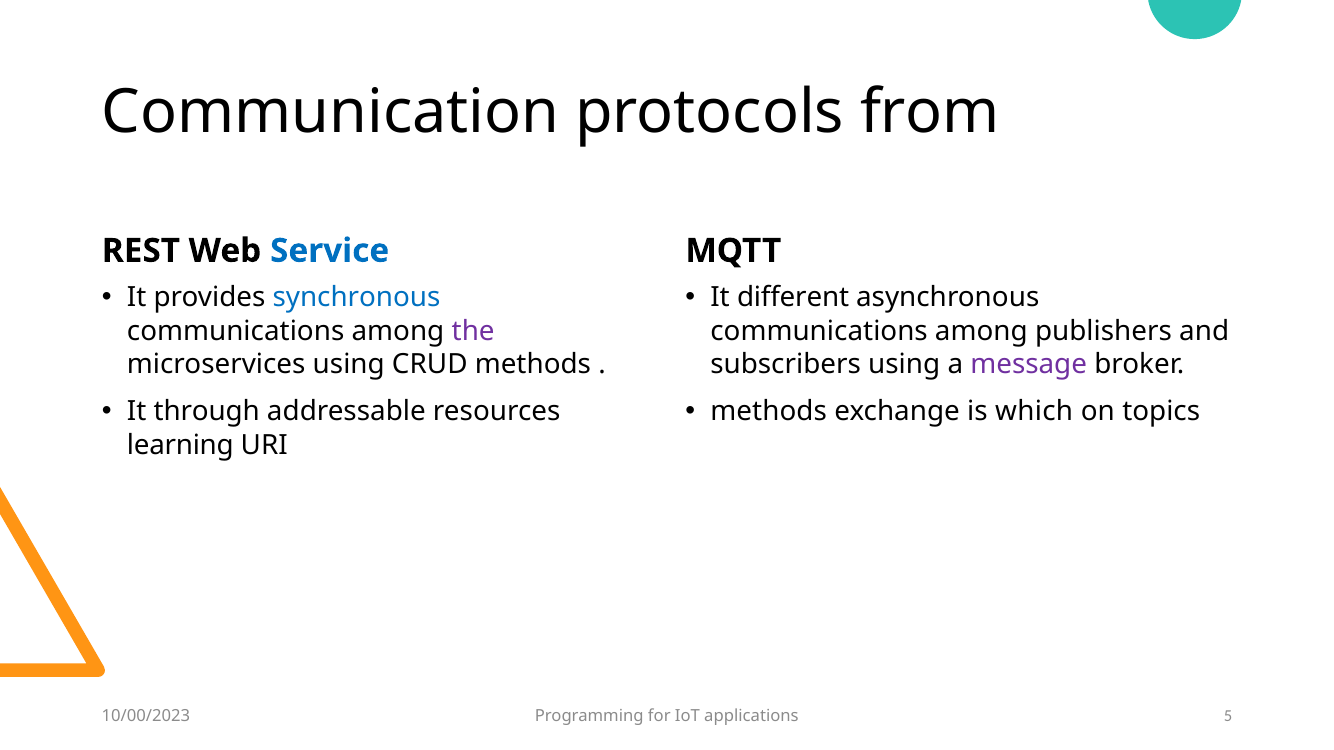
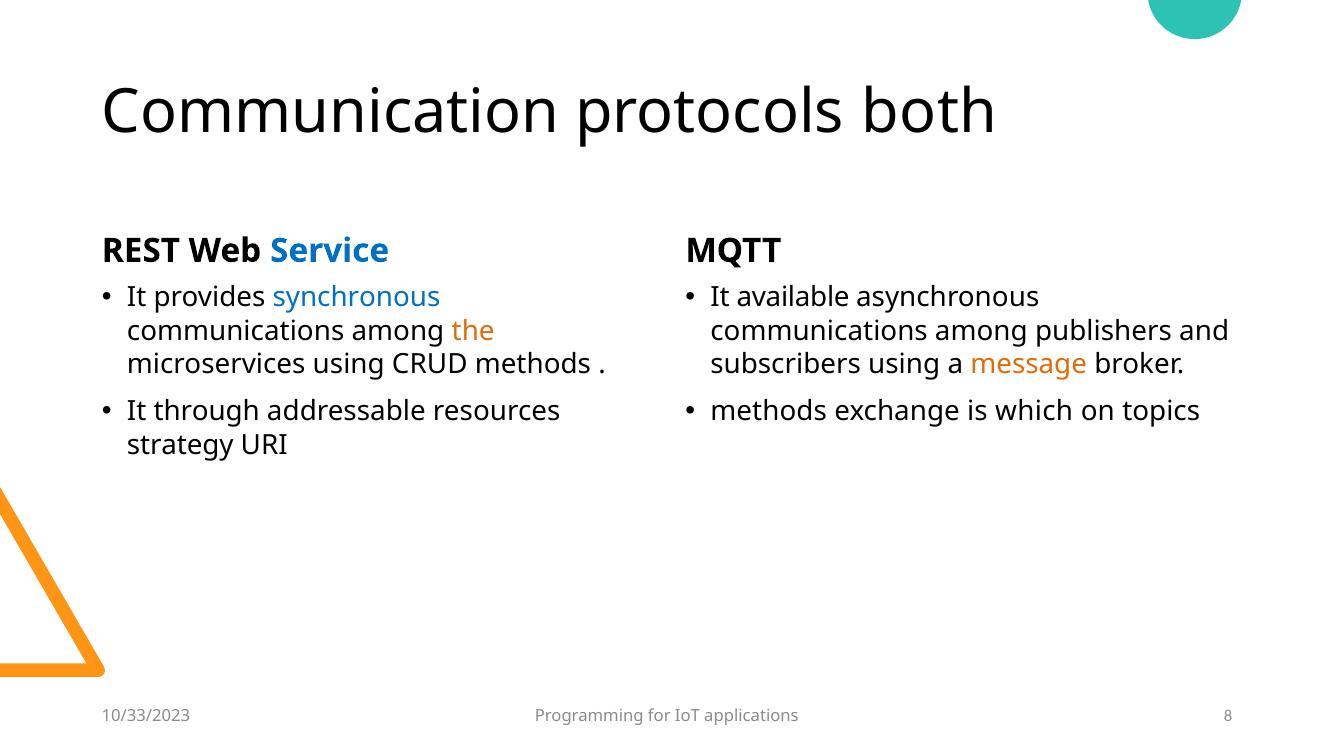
from: from -> both
different: different -> available
the colour: purple -> orange
message colour: purple -> orange
learning: learning -> strategy
10/00/2023: 10/00/2023 -> 10/33/2023
5: 5 -> 8
